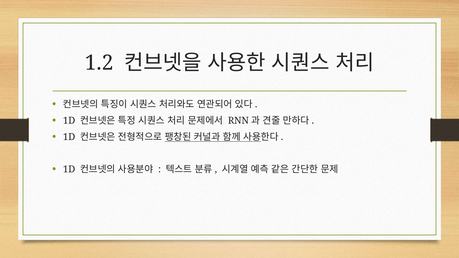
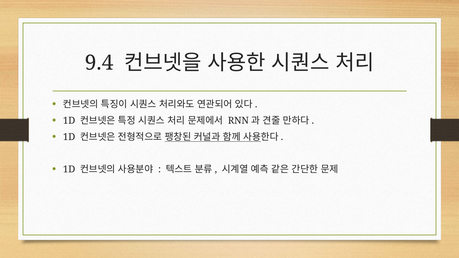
1.2: 1.2 -> 9.4
